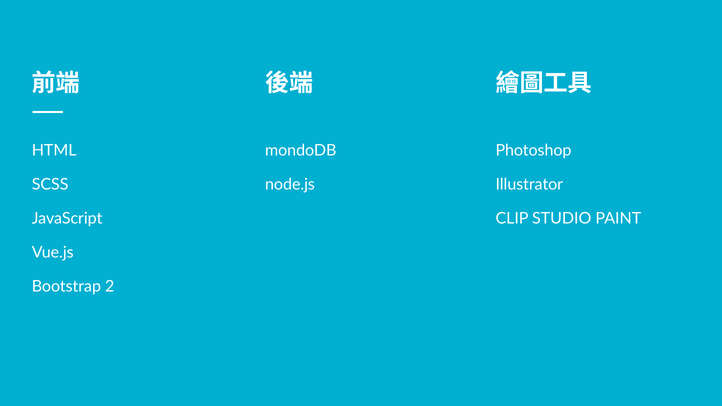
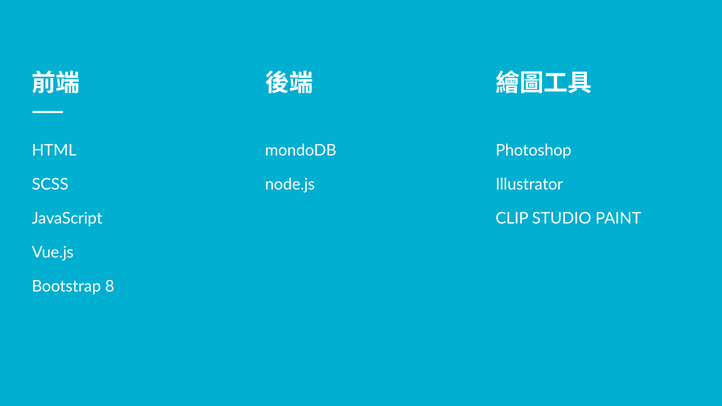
2: 2 -> 8
